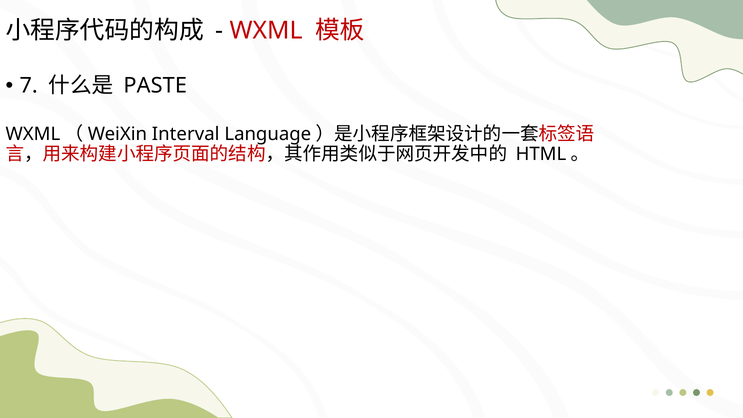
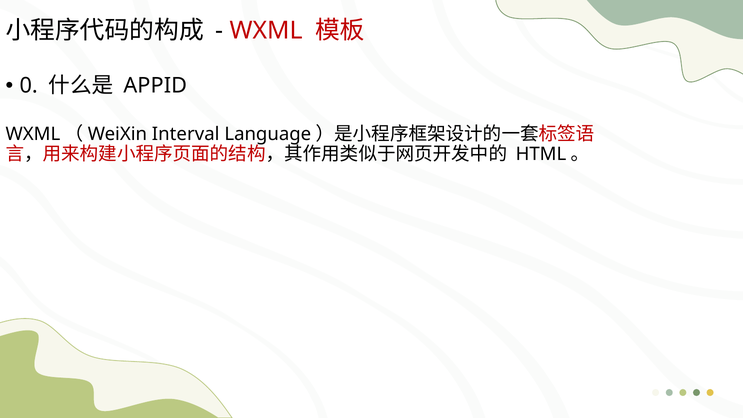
7: 7 -> 0
PASTE: PASTE -> APPID
